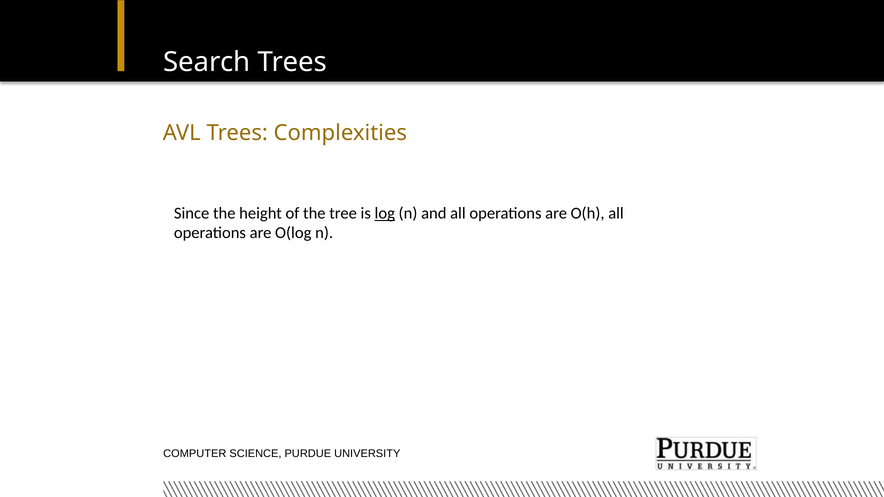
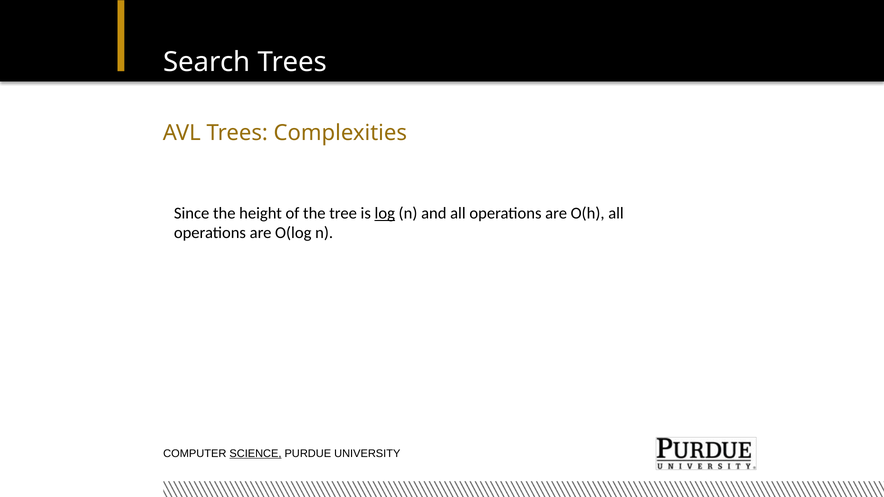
SCIENCE underline: none -> present
